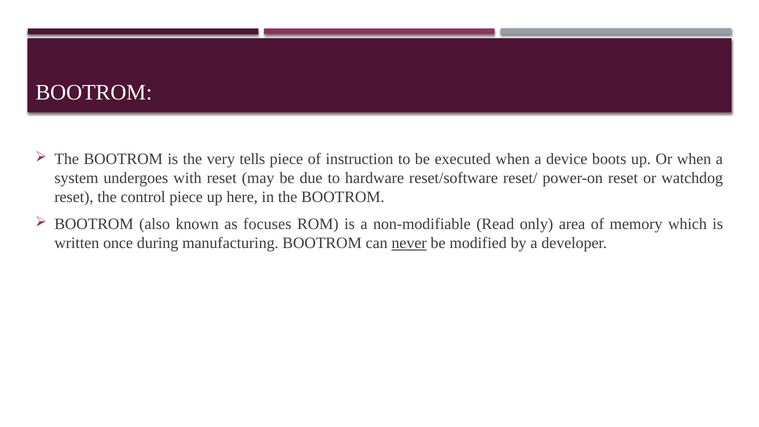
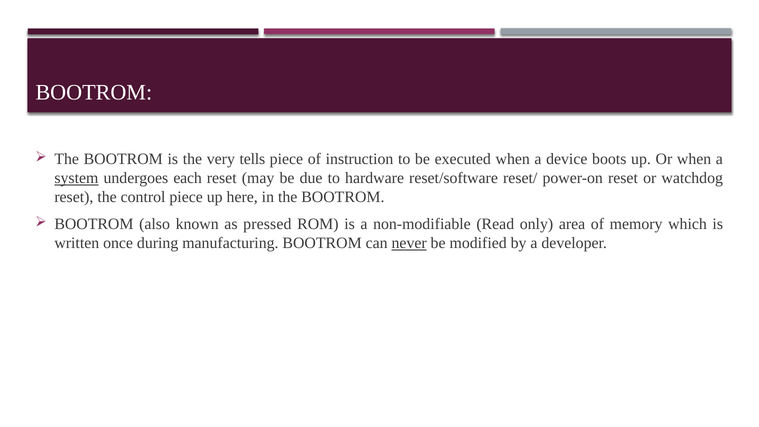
system underline: none -> present
with: with -> each
focuses: focuses -> pressed
